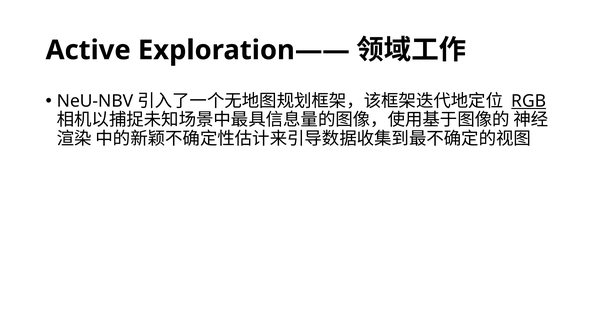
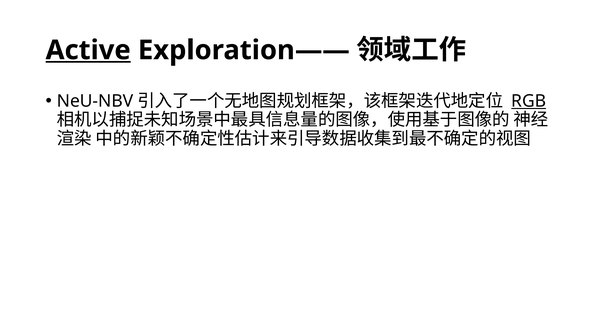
Active underline: none -> present
